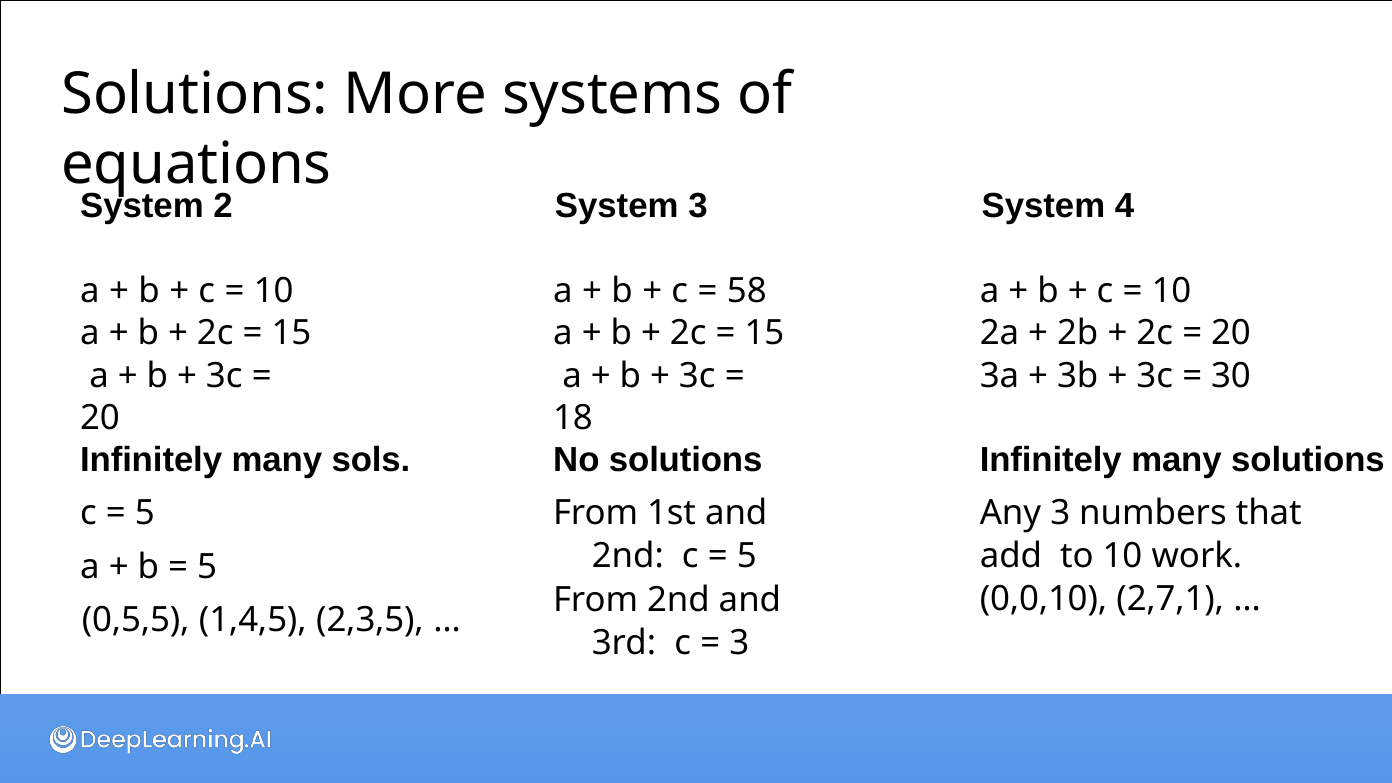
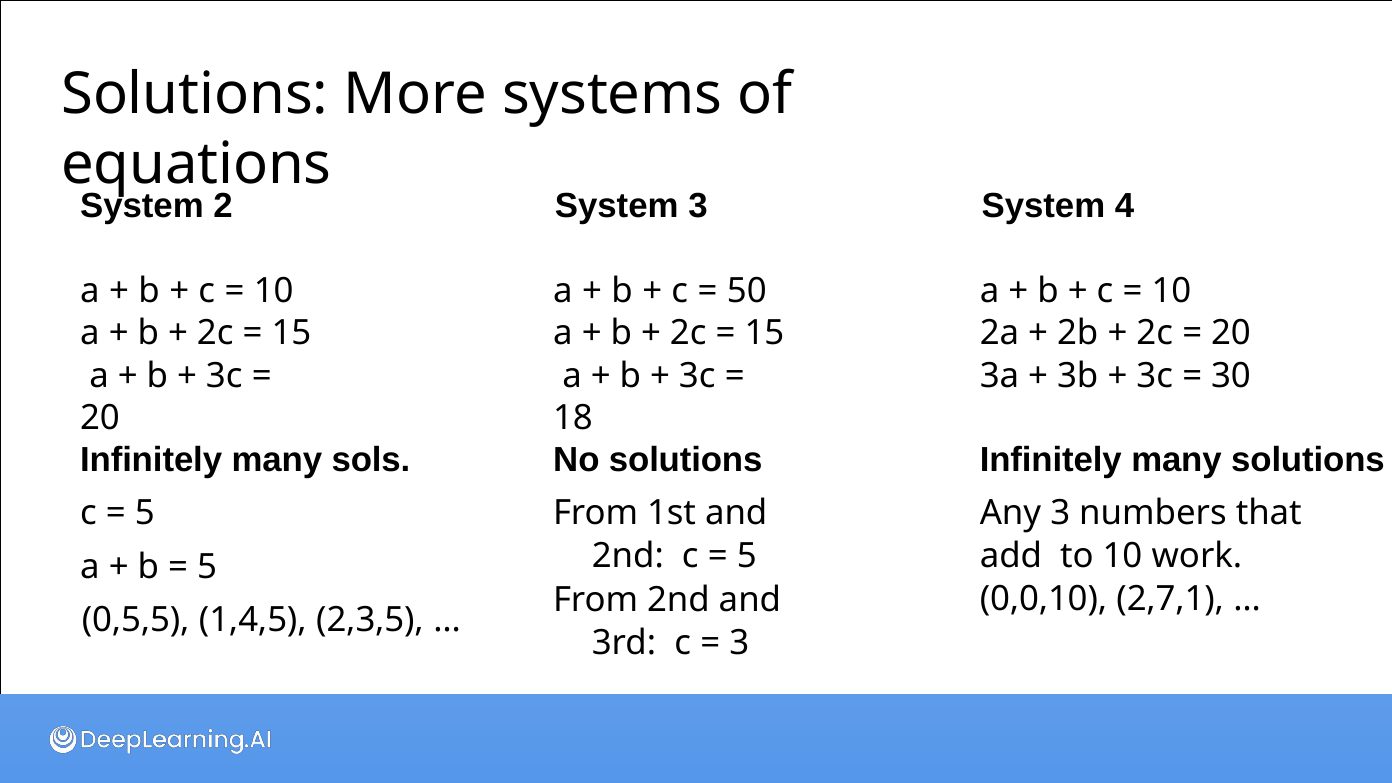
58: 58 -> 50
